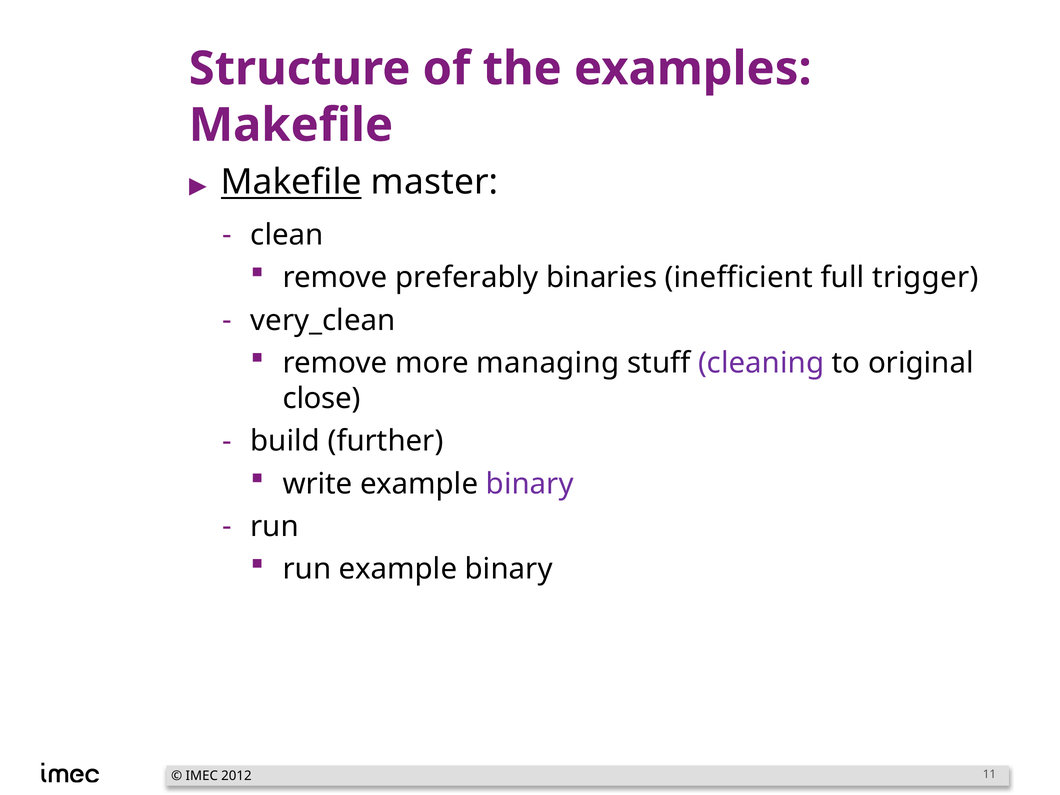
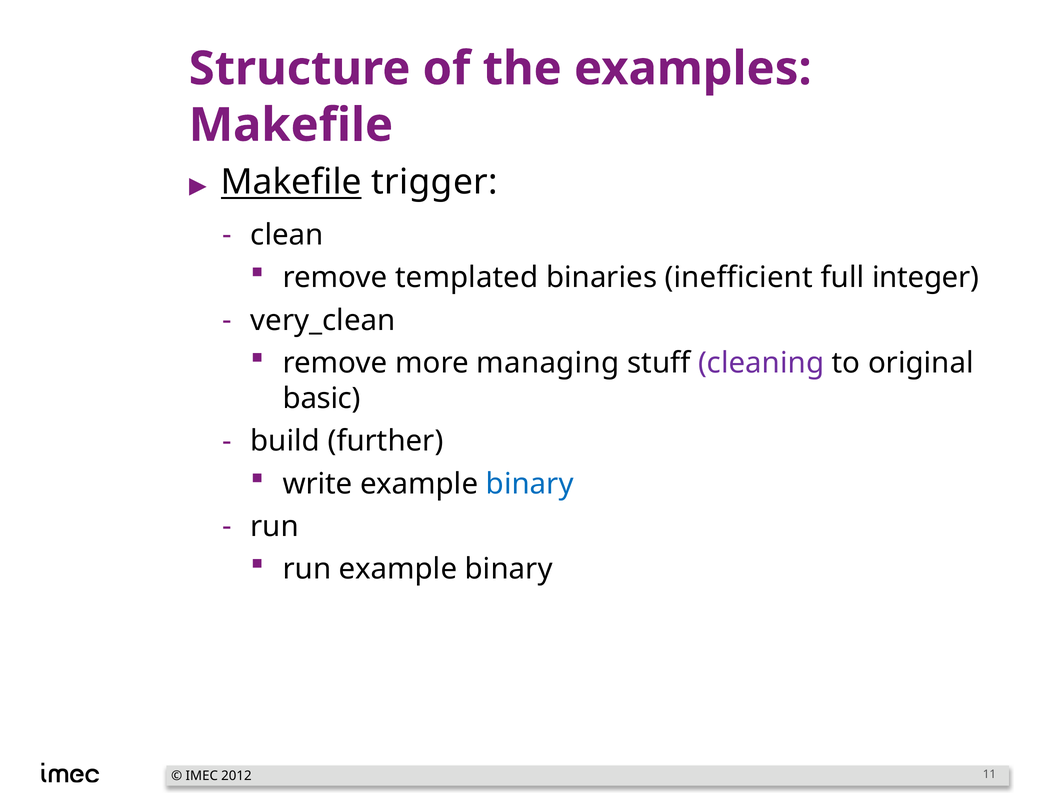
master: master -> trigger
preferably: preferably -> templated
trigger: trigger -> integer
close: close -> basic
binary at (530, 484) colour: purple -> blue
